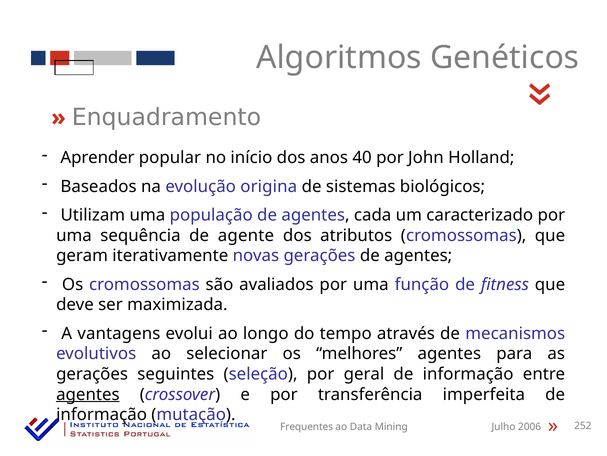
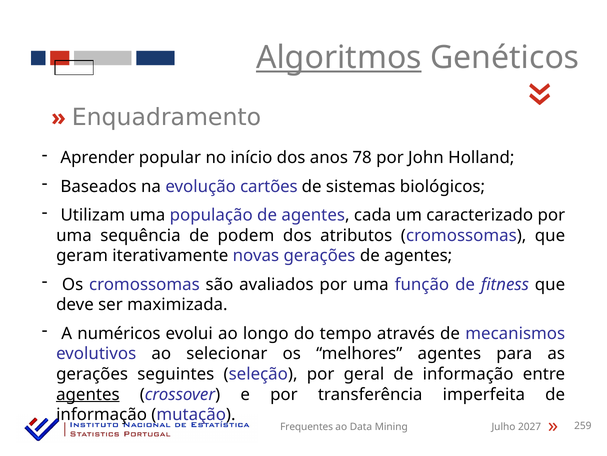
Algoritmos underline: none -> present
40: 40 -> 78
origina: origina -> cartões
agente: agente -> podem
vantagens: vantagens -> numéricos
2006: 2006 -> 2027
252: 252 -> 259
